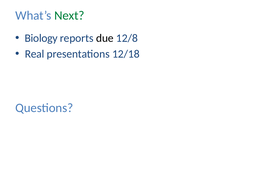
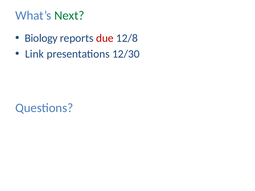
due colour: black -> red
Real: Real -> Link
12/18: 12/18 -> 12/30
